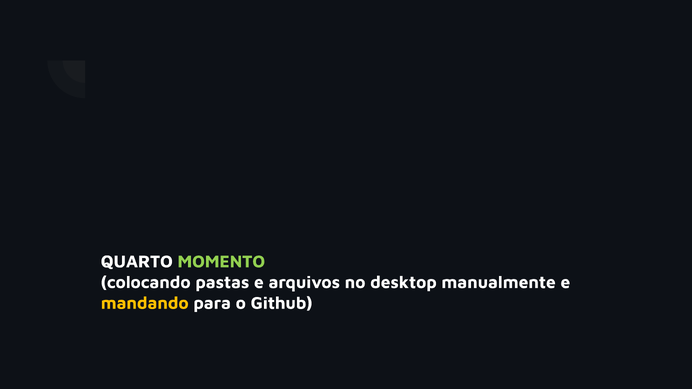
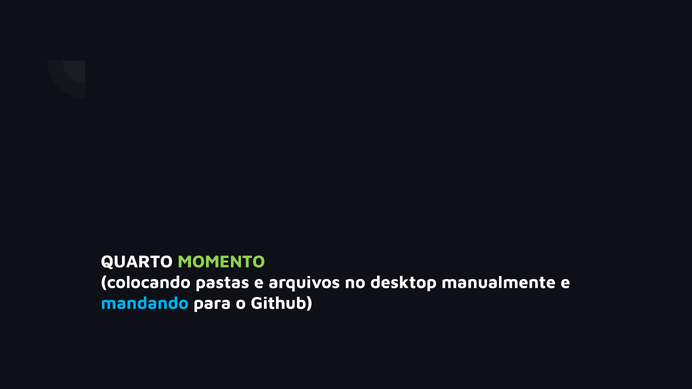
mandando colour: yellow -> light blue
